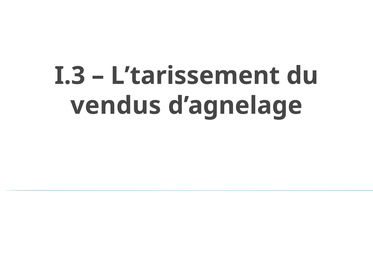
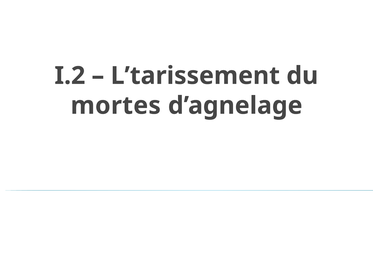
I.3: I.3 -> I.2
vendus: vendus -> mortes
